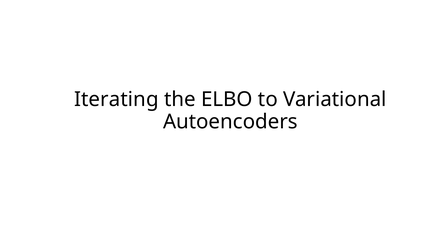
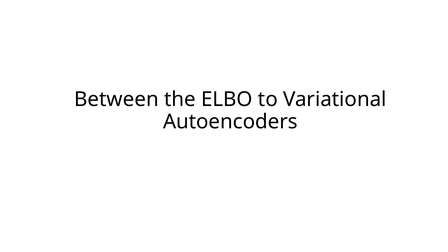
Iterating: Iterating -> Between
